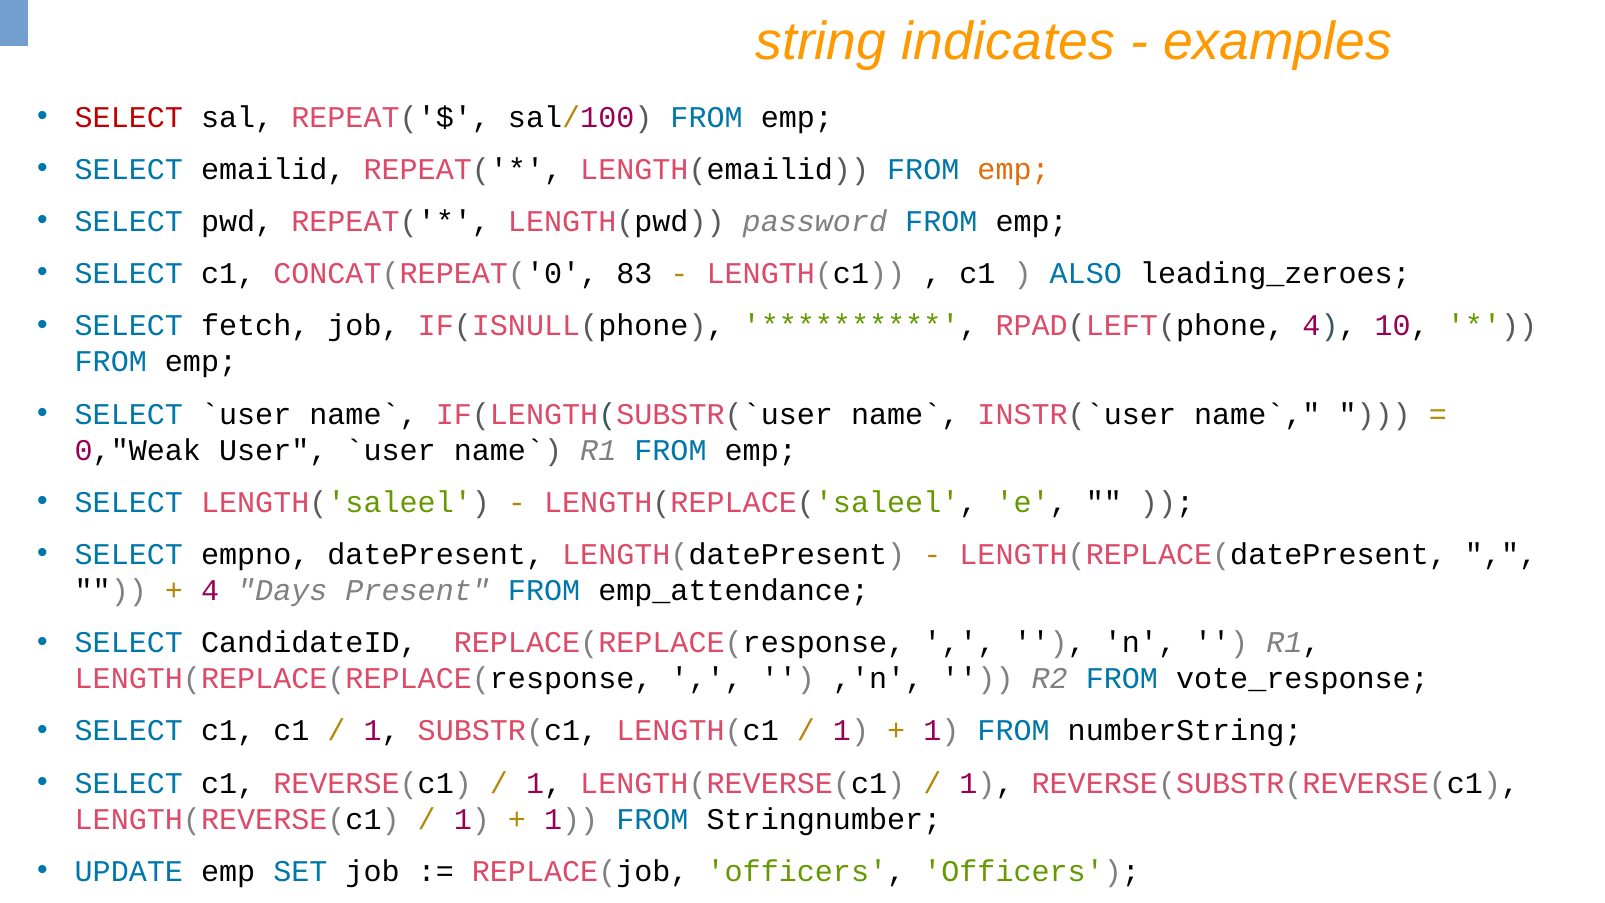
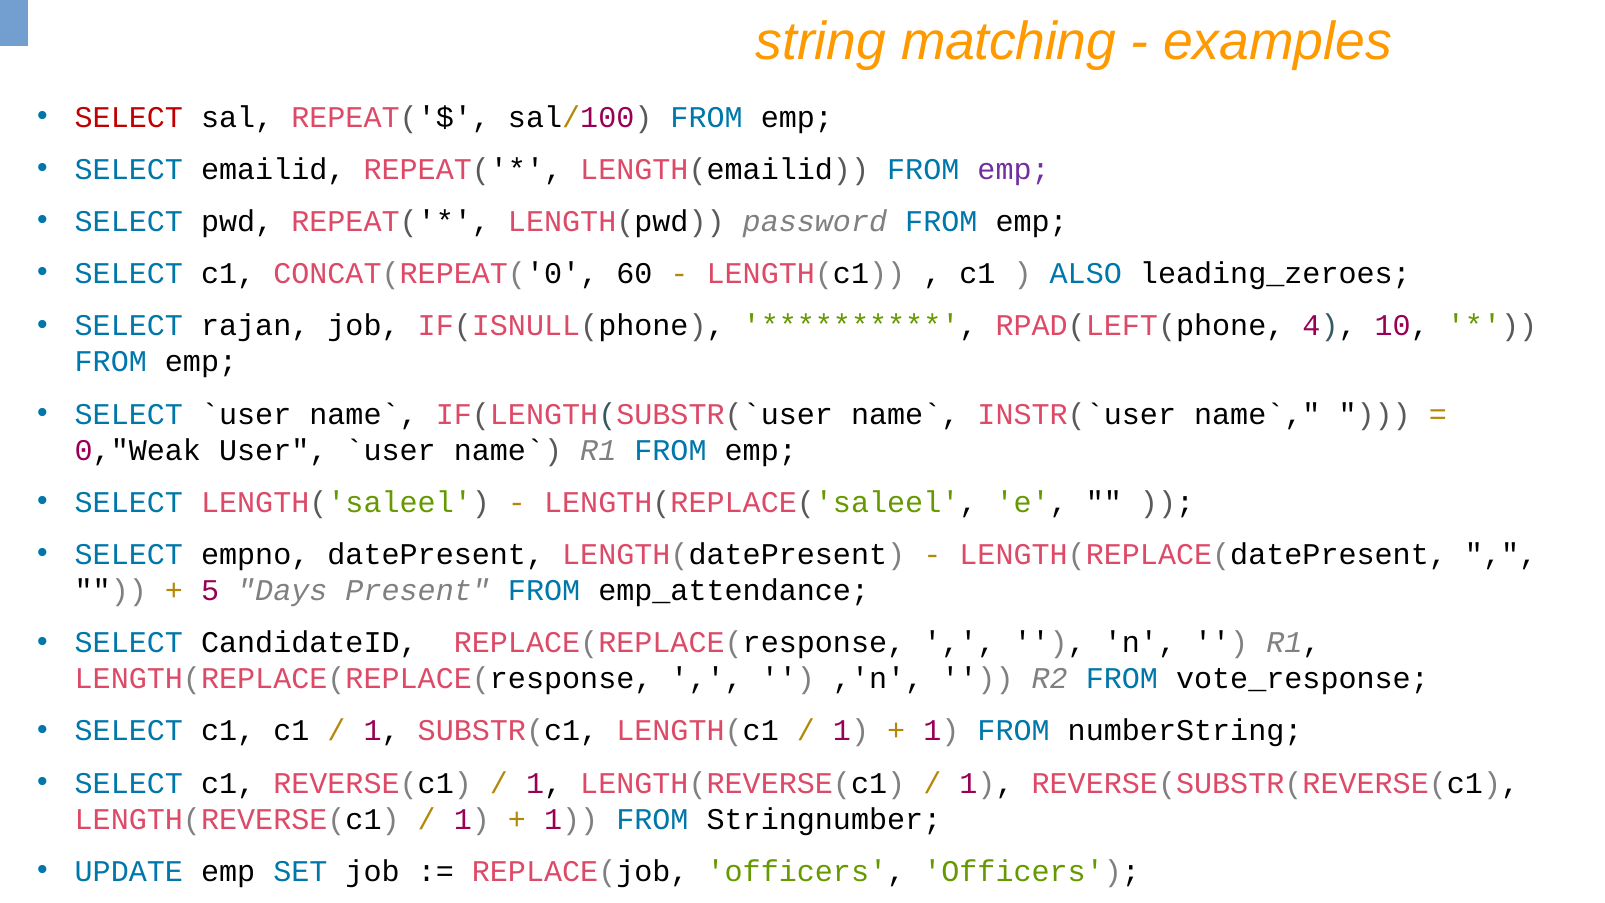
indicates: indicates -> matching
emp at (1014, 169) colour: orange -> purple
83: 83 -> 60
fetch: fetch -> rajan
4 at (210, 590): 4 -> 5
